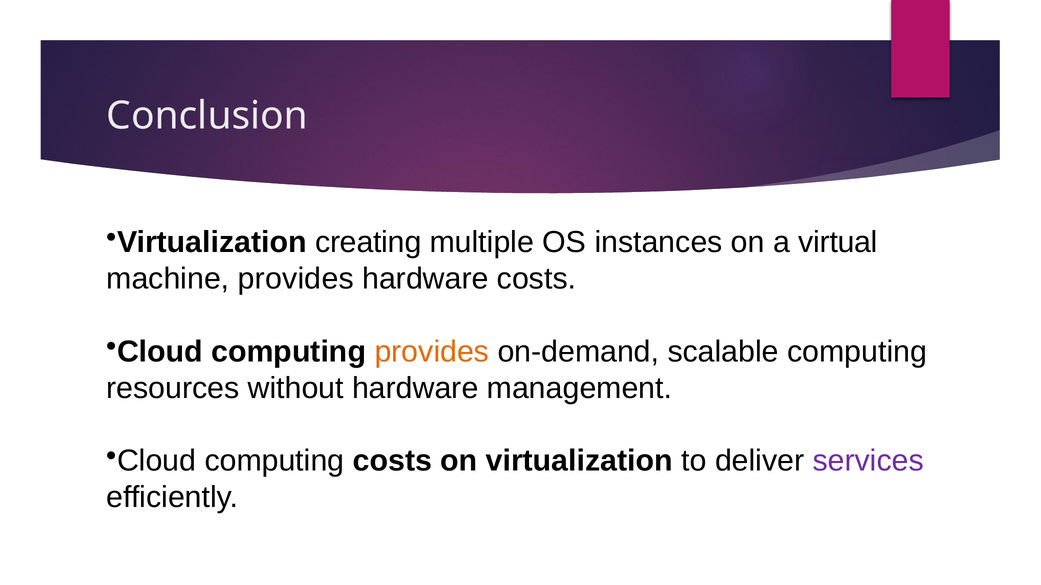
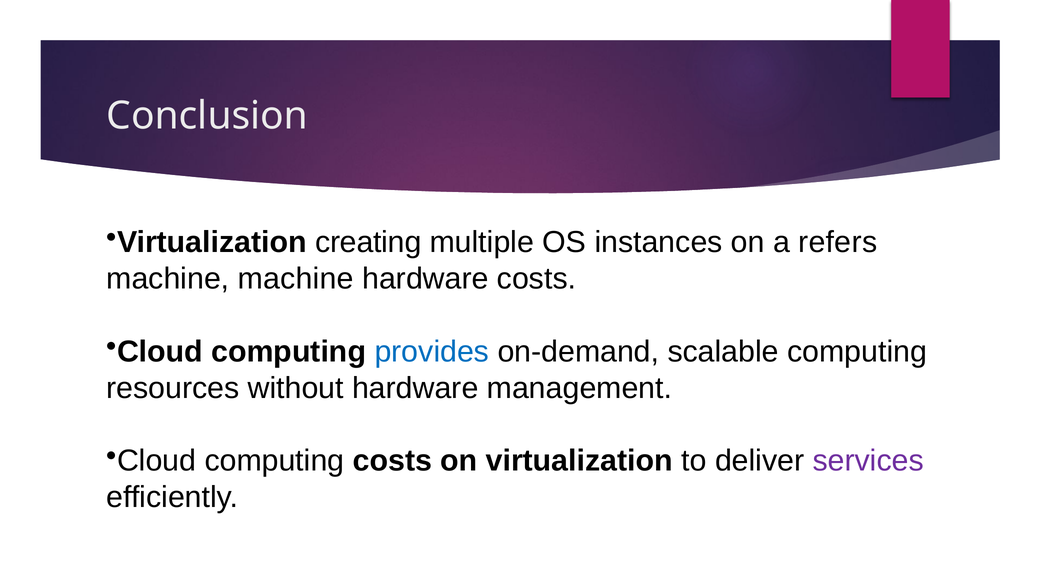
virtual: virtual -> refers
machine provides: provides -> machine
provides at (432, 352) colour: orange -> blue
